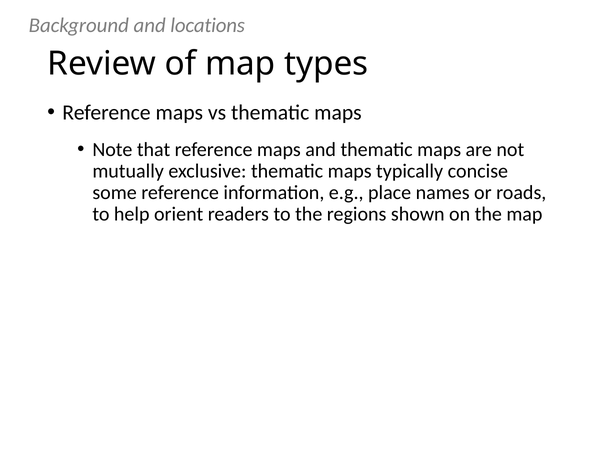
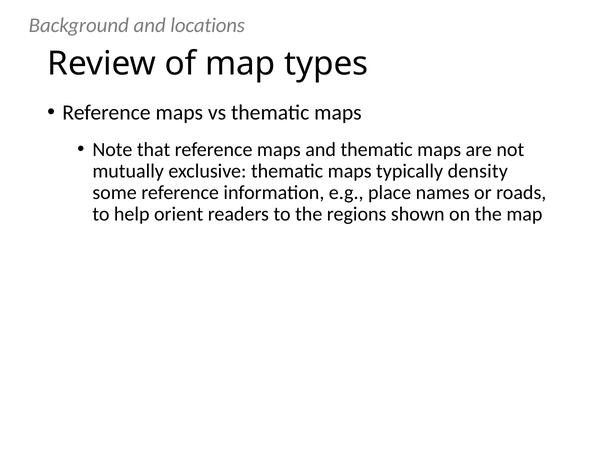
concise: concise -> density
